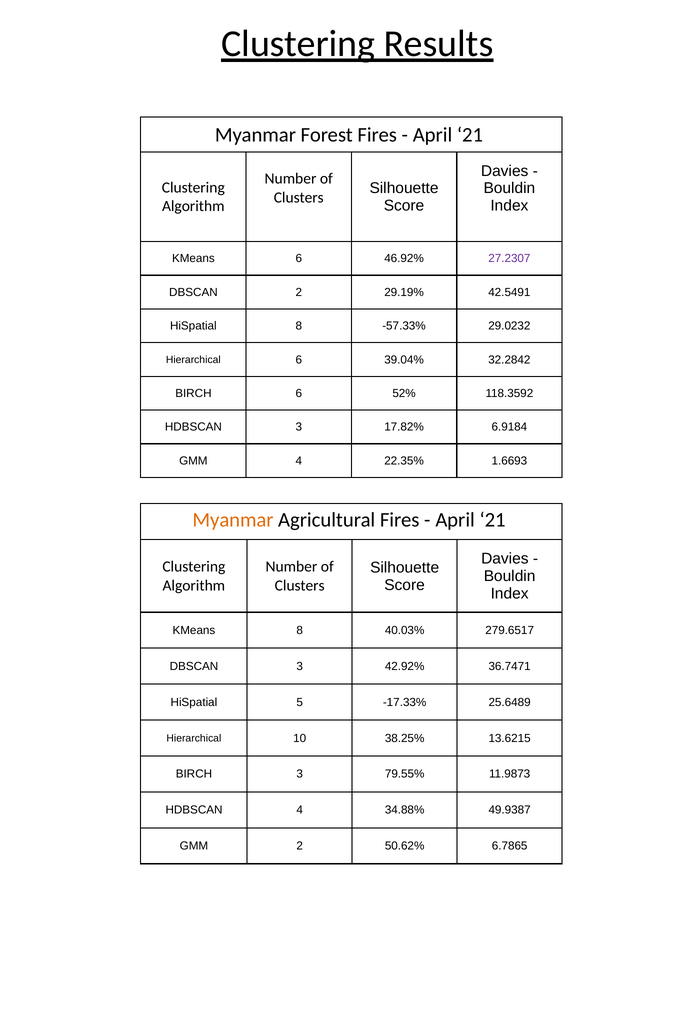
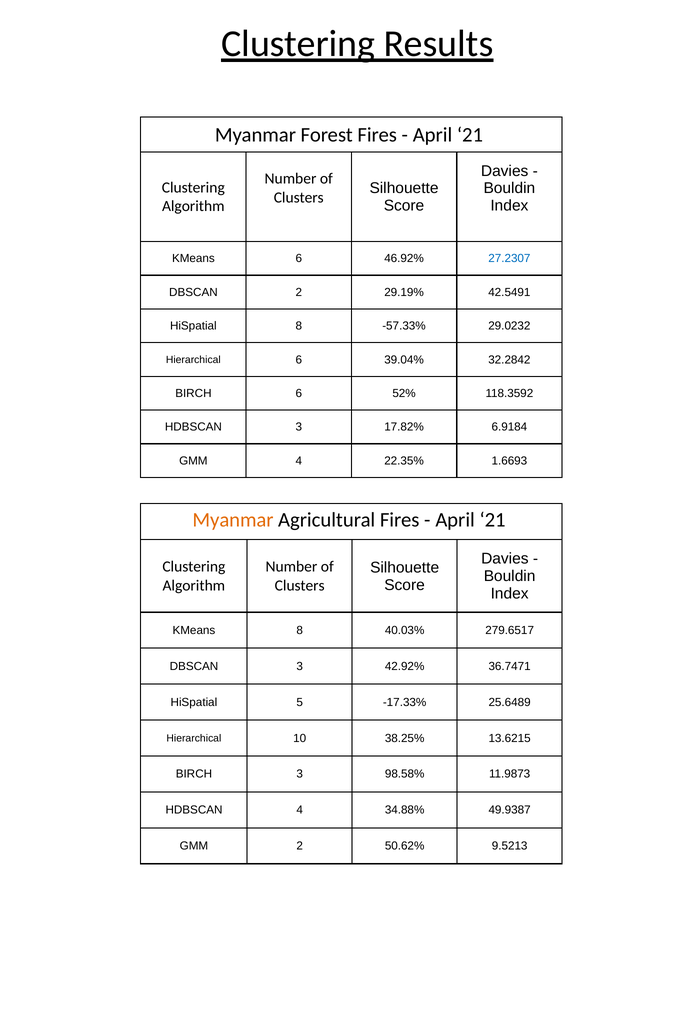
27.2307 colour: purple -> blue
79.55%: 79.55% -> 98.58%
6.7865: 6.7865 -> 9.5213
